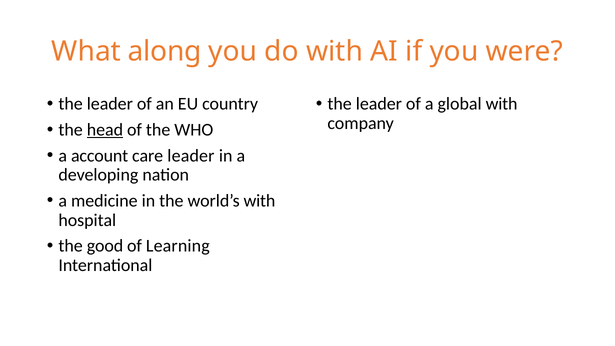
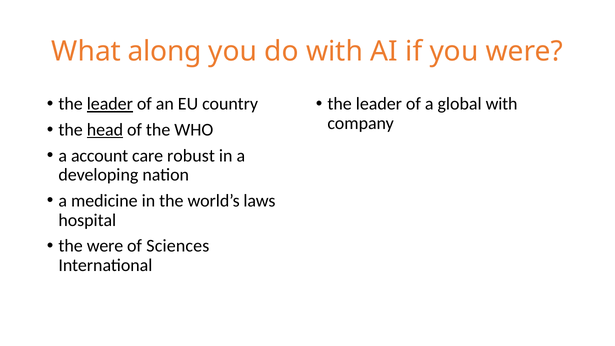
leader at (110, 104) underline: none -> present
care leader: leader -> robust
world’s with: with -> laws
the good: good -> were
Learning: Learning -> Sciences
